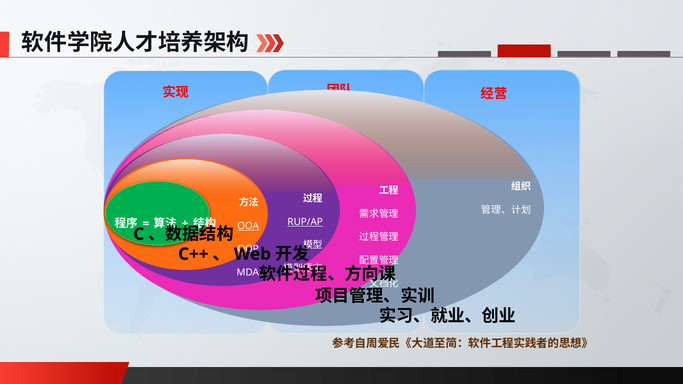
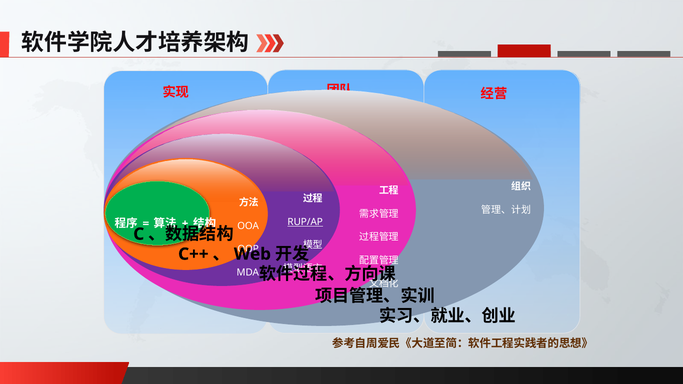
OOA underline: present -> none
